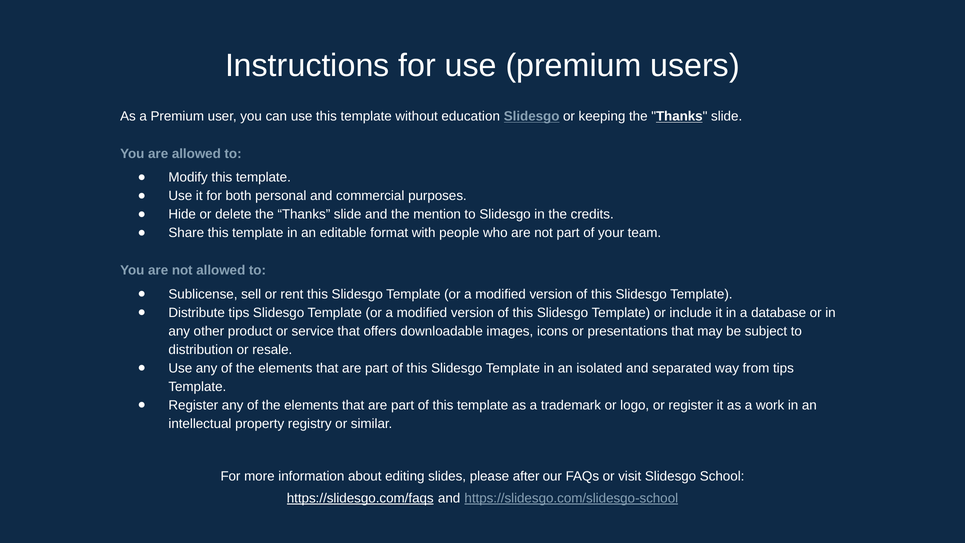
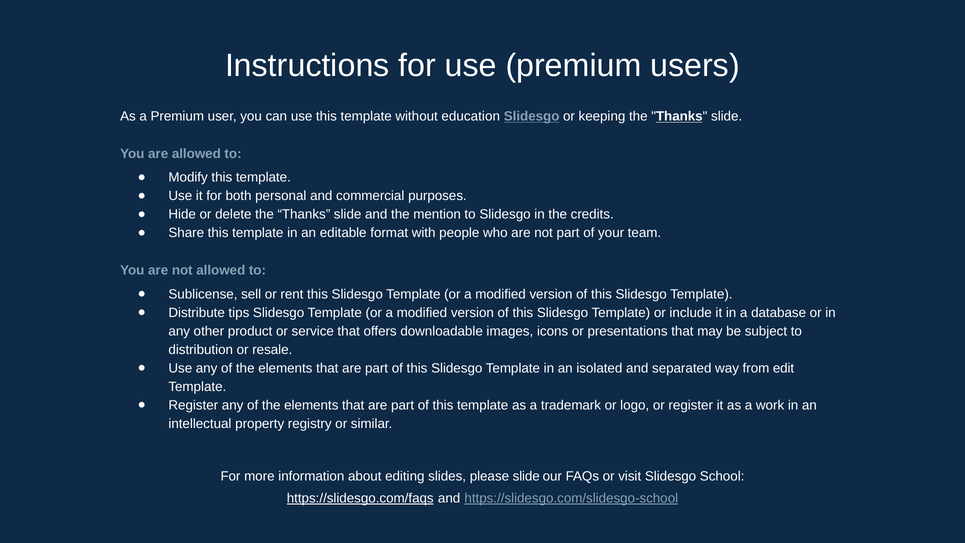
from tips: tips -> edit
please after: after -> slide
